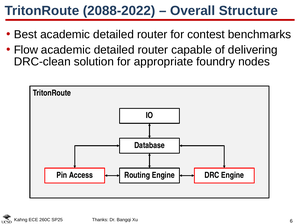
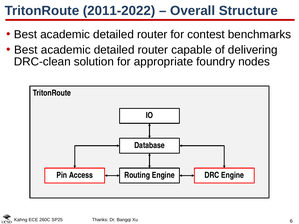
2088-2022: 2088-2022 -> 2011-2022
Flow at (26, 50): Flow -> Best
